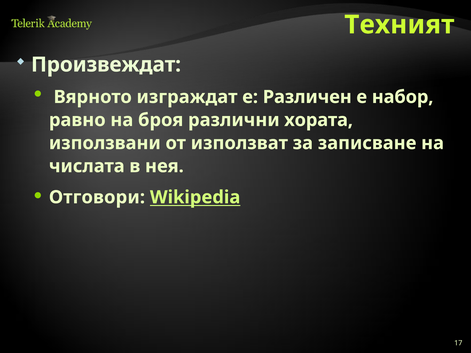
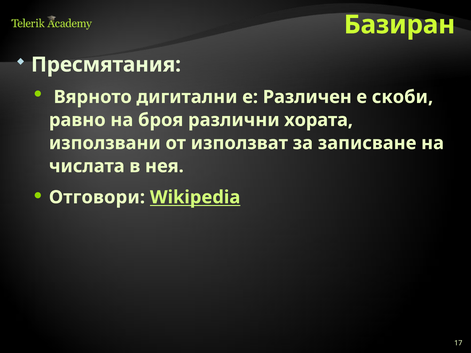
Техният: Техният -> Базиран
Произвеждат: Произвеждат -> Пресмятания
изграждат: изграждат -> дигитални
набор: набор -> скоби
